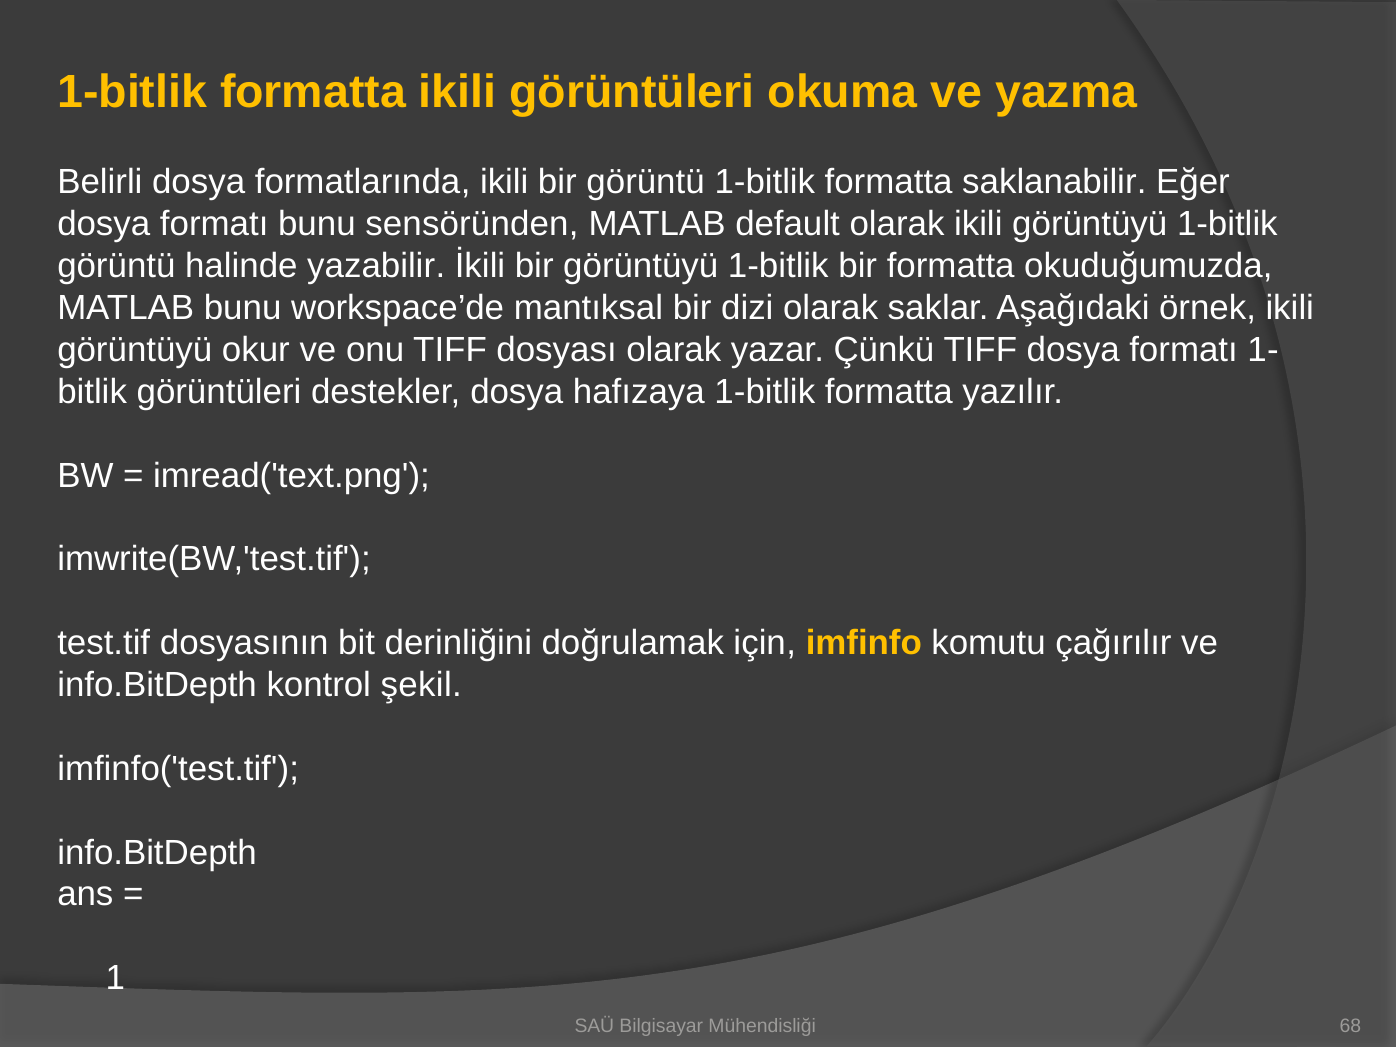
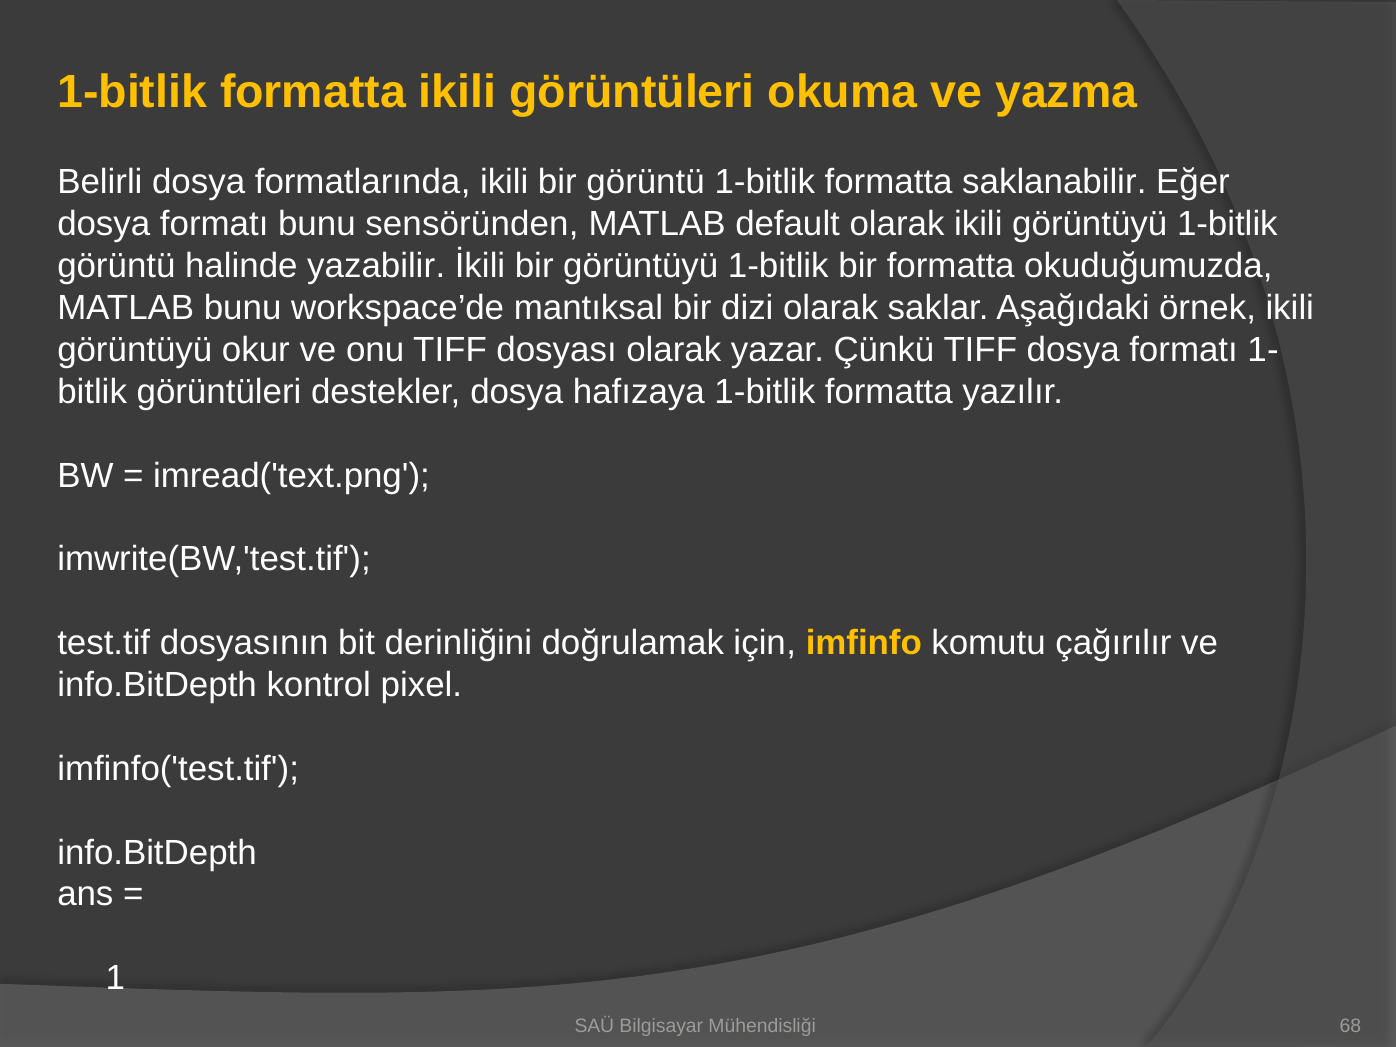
şekil: şekil -> pixel
